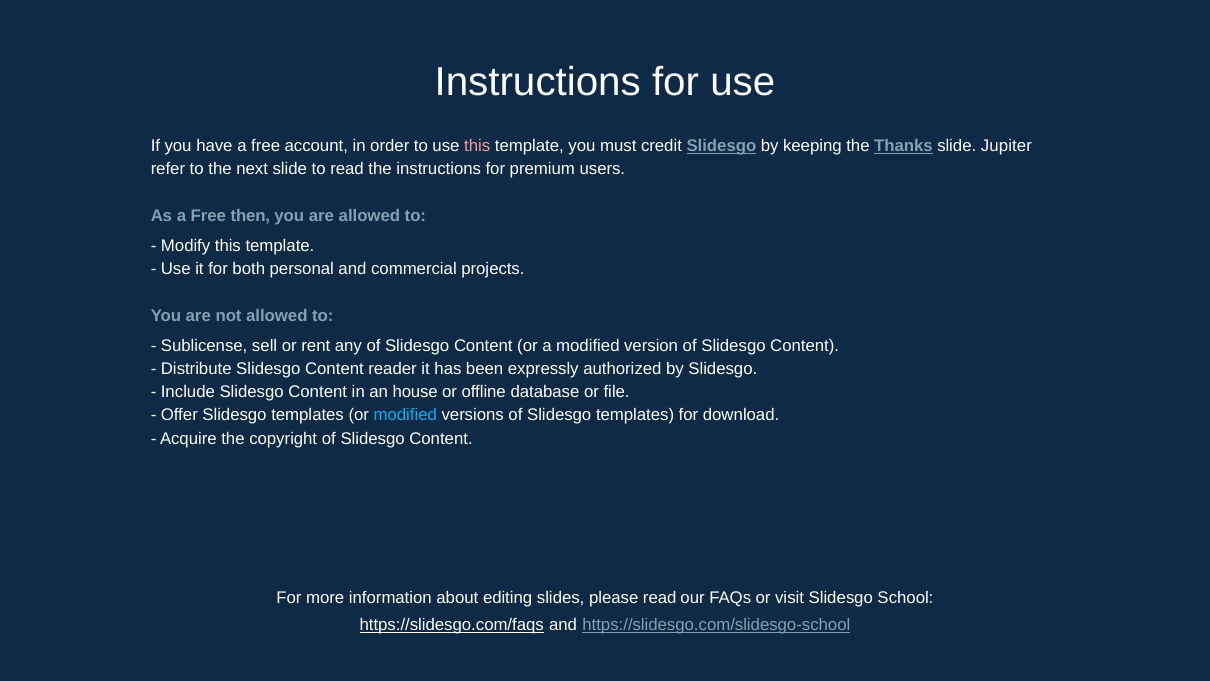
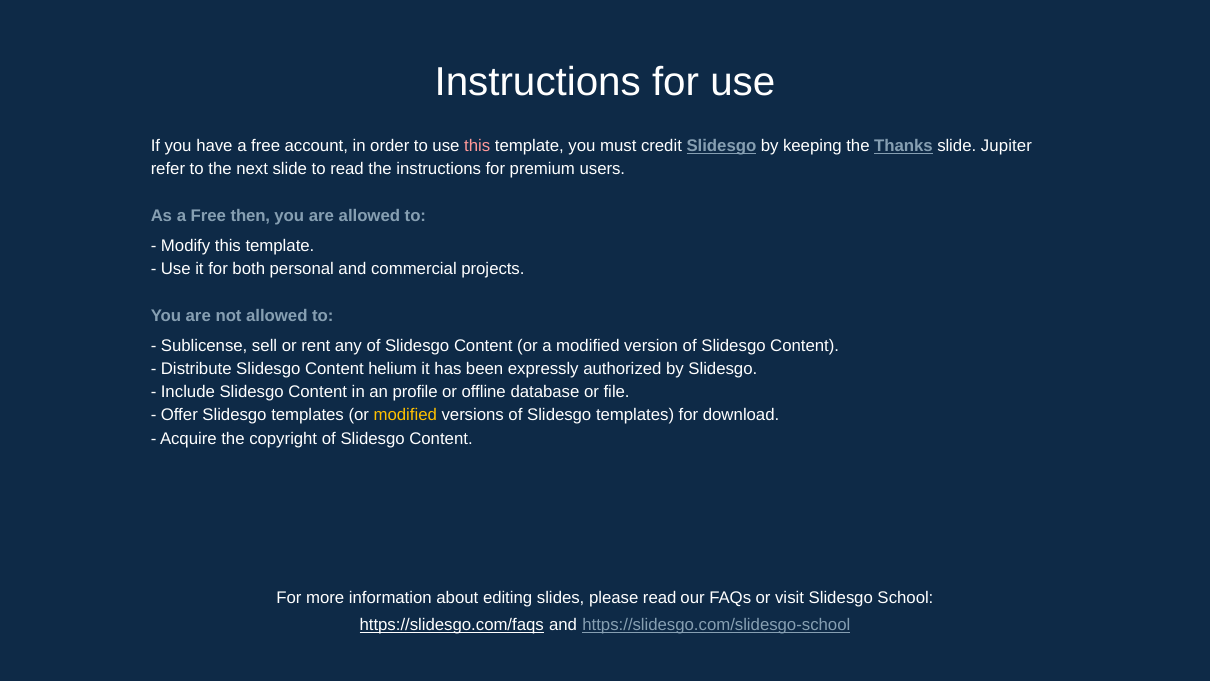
reader: reader -> helium
house: house -> profile
modified at (405, 415) colour: light blue -> yellow
